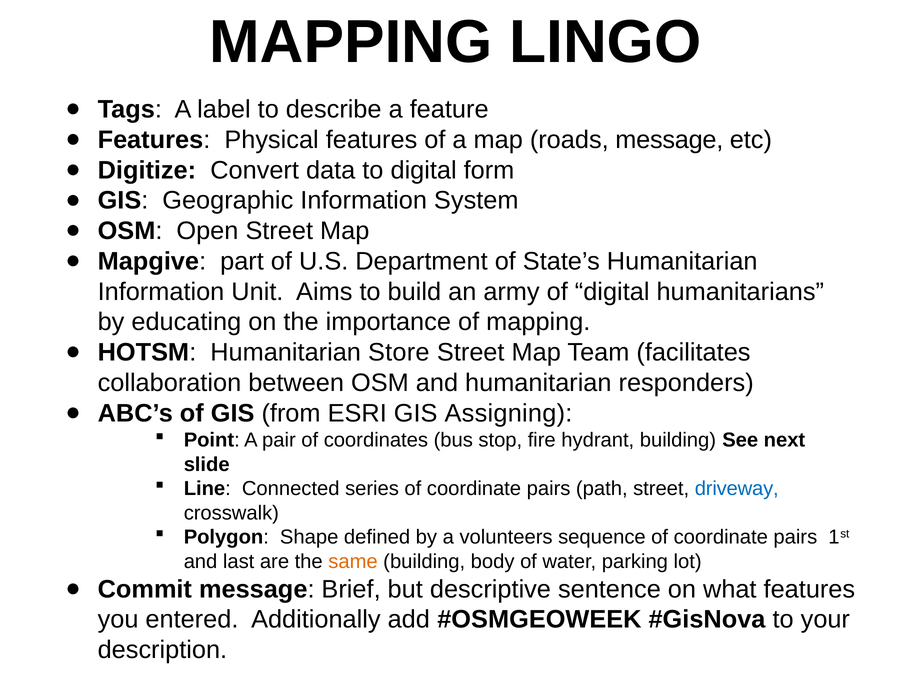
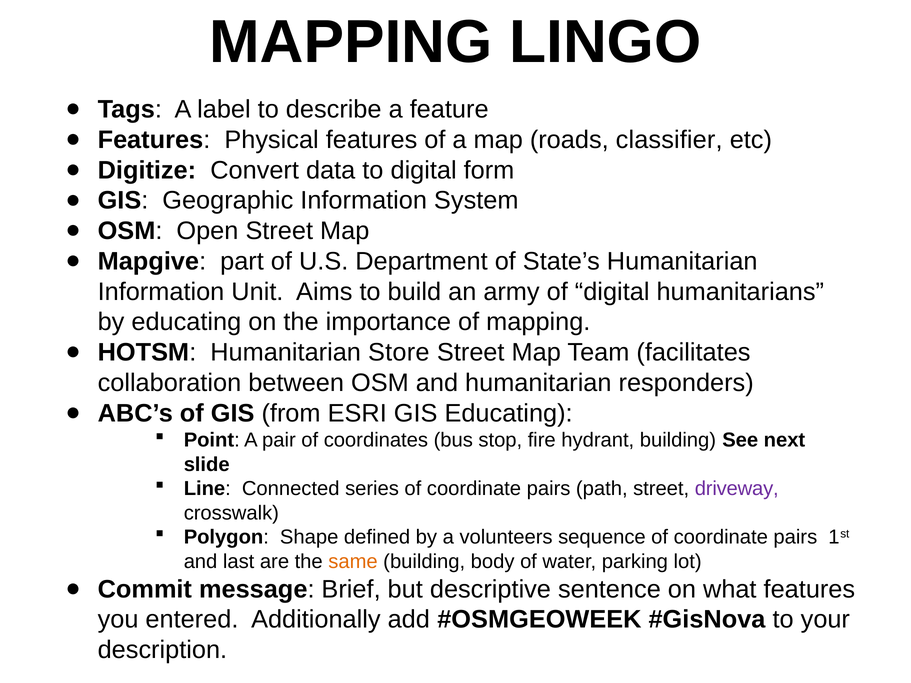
roads message: message -> classifier
GIS Assigning: Assigning -> Educating
driveway colour: blue -> purple
